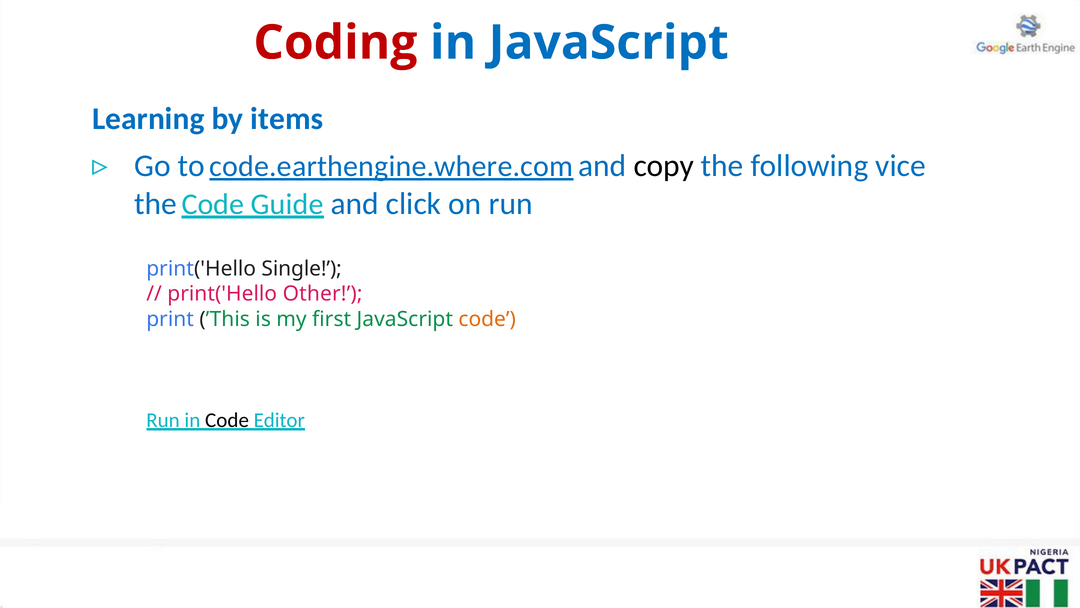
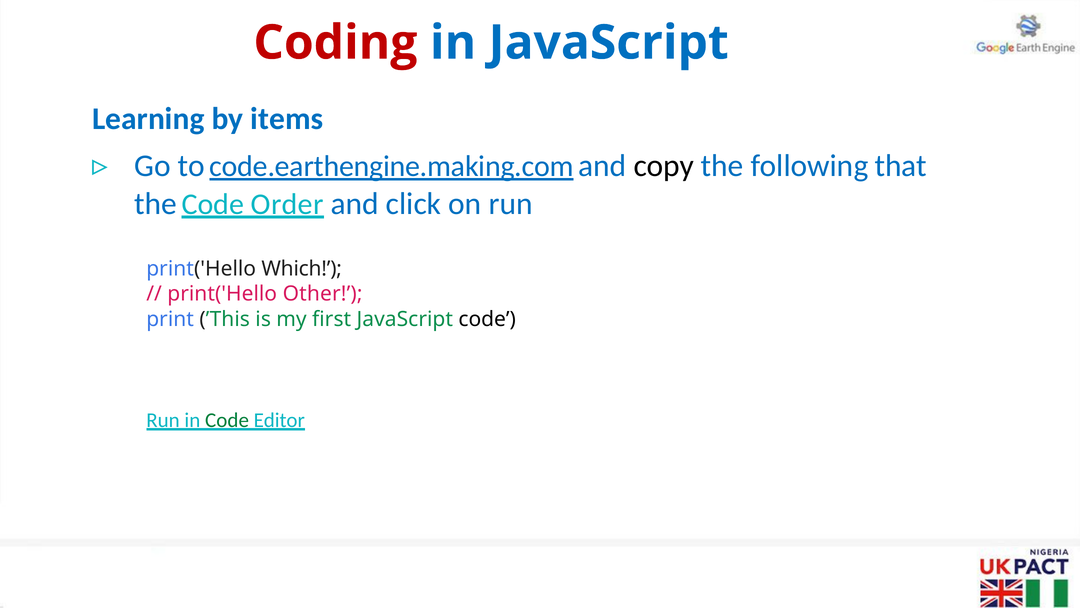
code.earthengine.where.com: code.earthengine.where.com -> code.earthengine.making.com
vice: vice -> that
Guide: Guide -> Order
Single: Single -> Which
code at (487, 319) colour: orange -> black
Code at (227, 420) colour: black -> green
